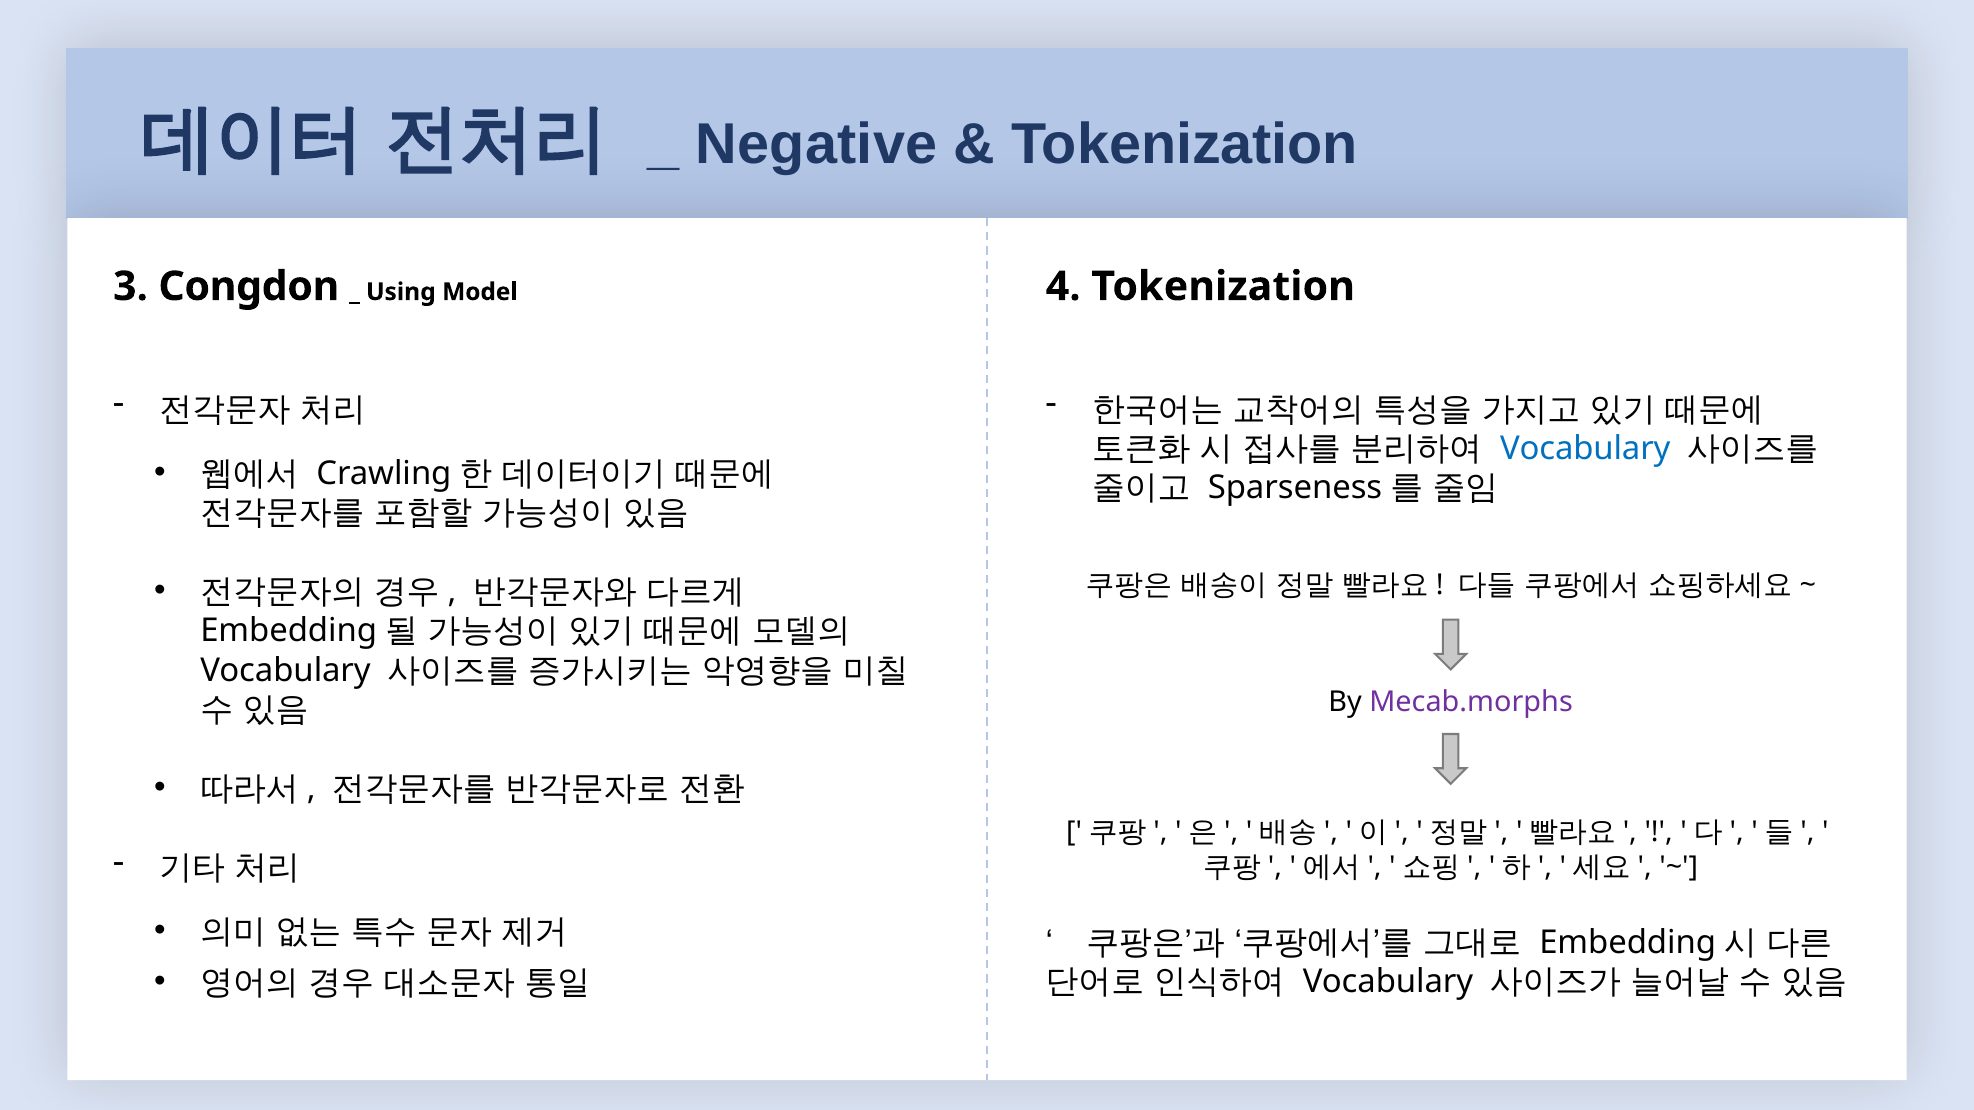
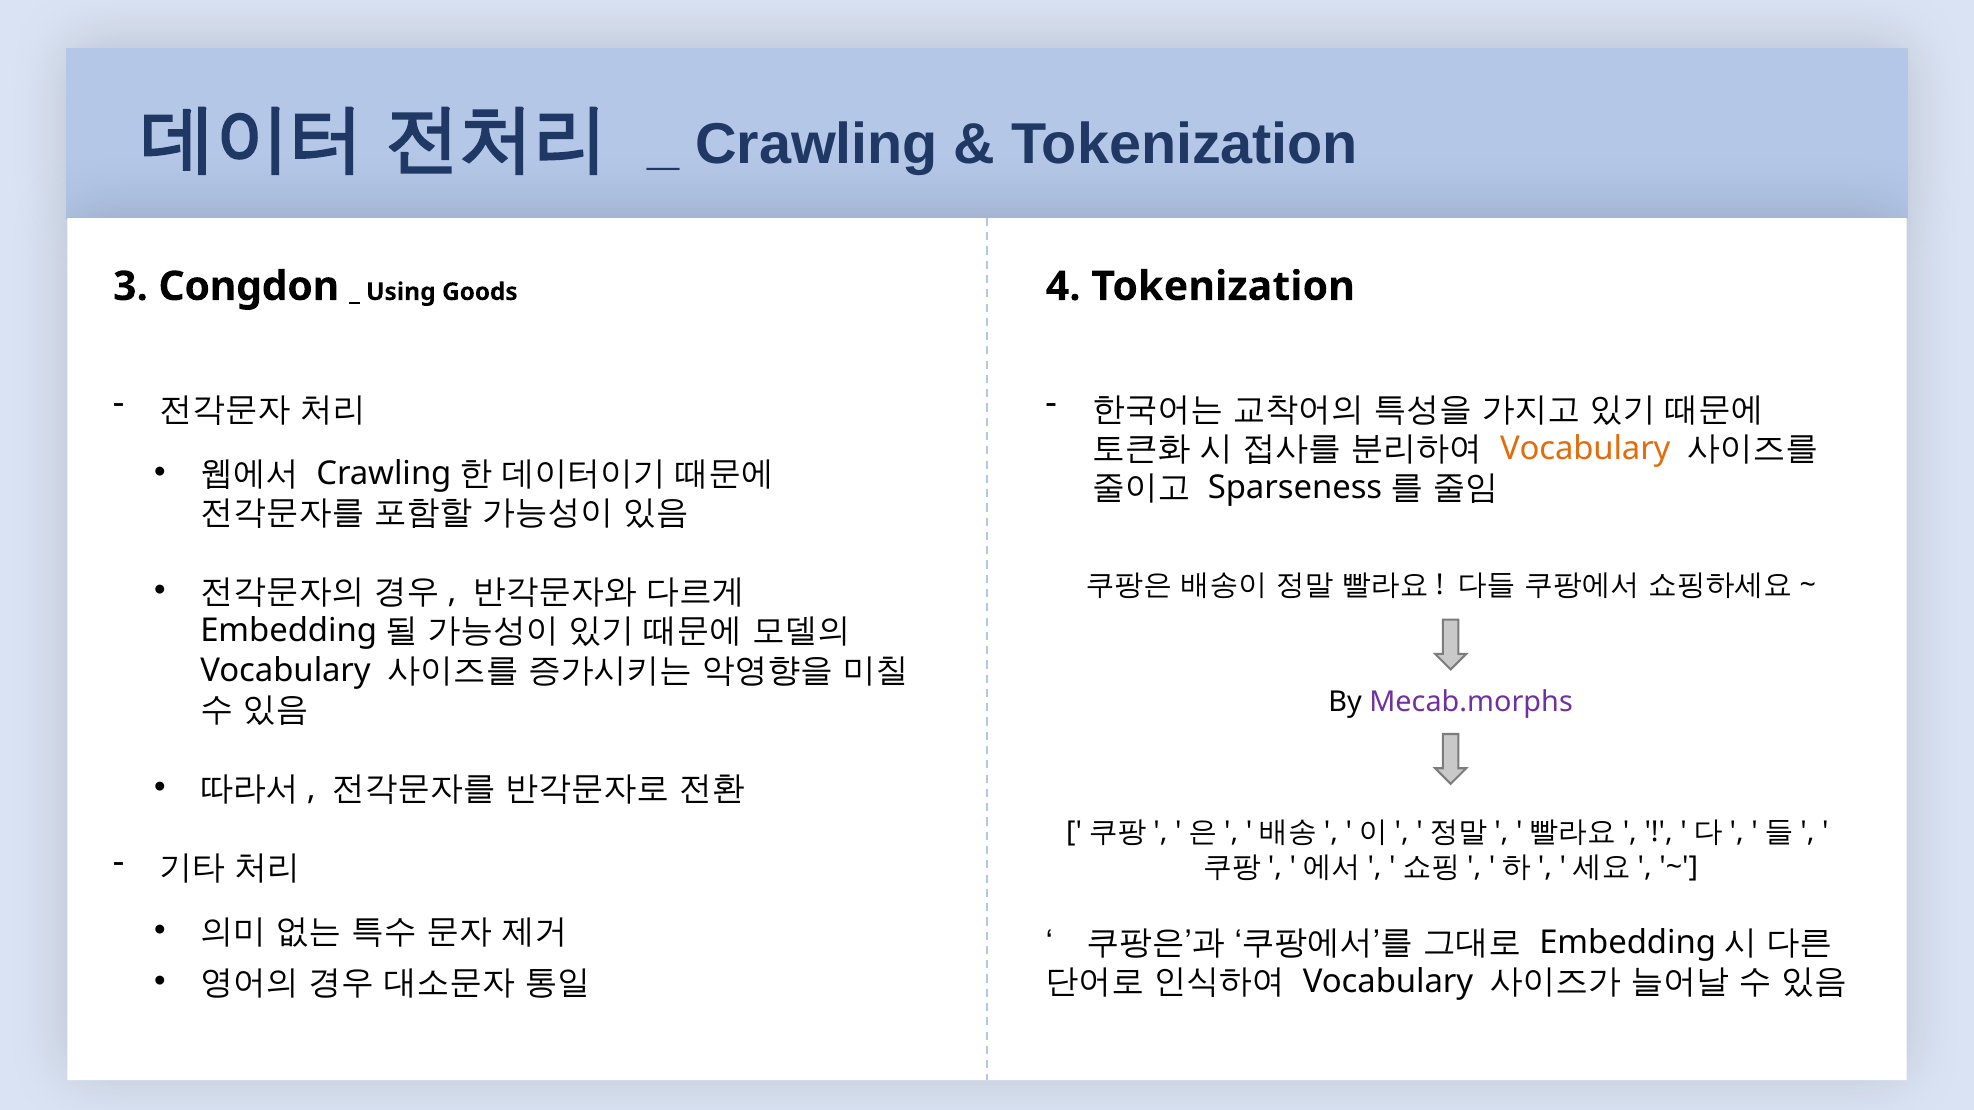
Negative: Negative -> Crawling
Model: Model -> Goods
Vocabulary at (1585, 449) colour: blue -> orange
